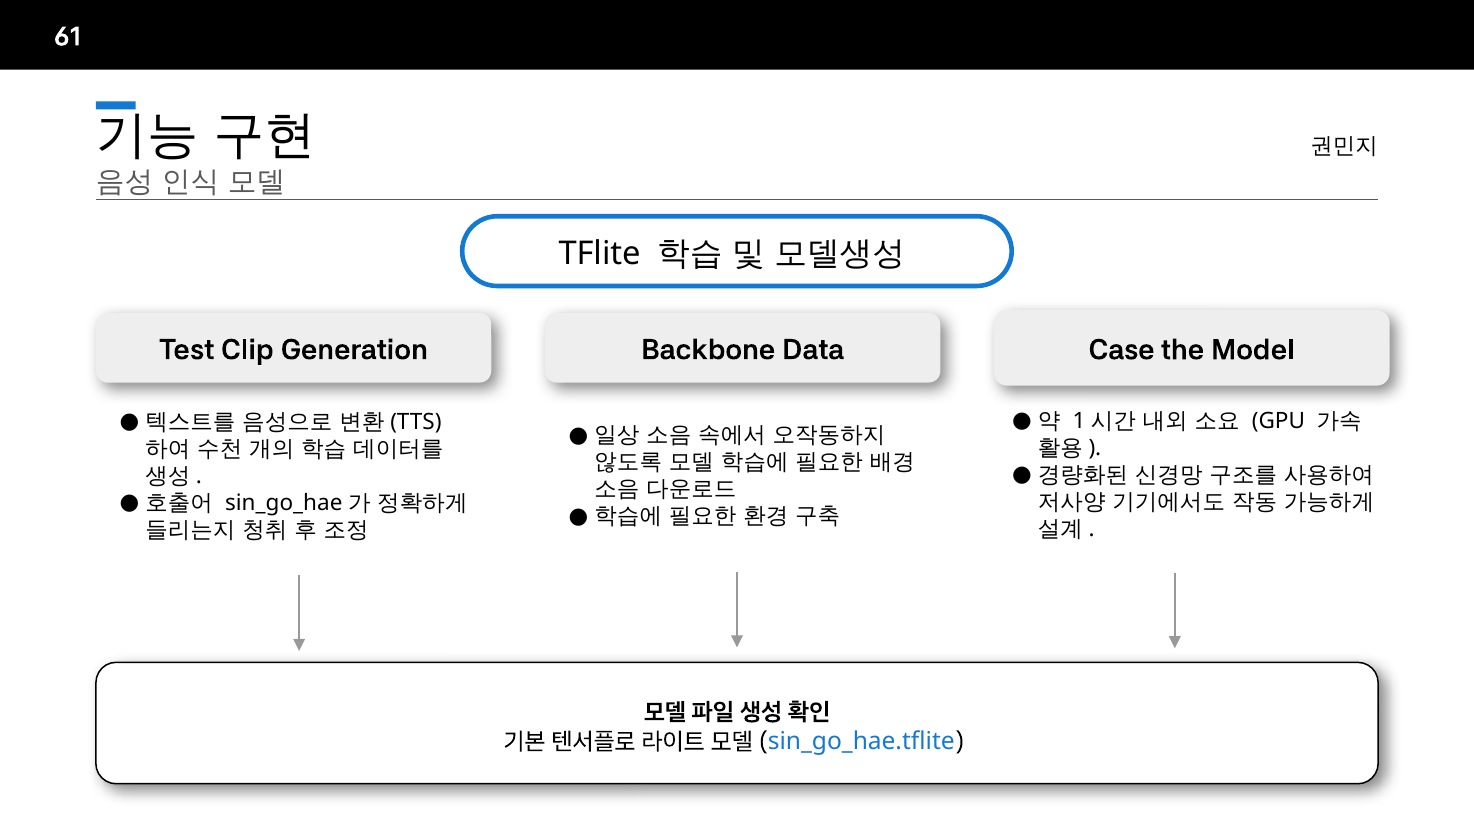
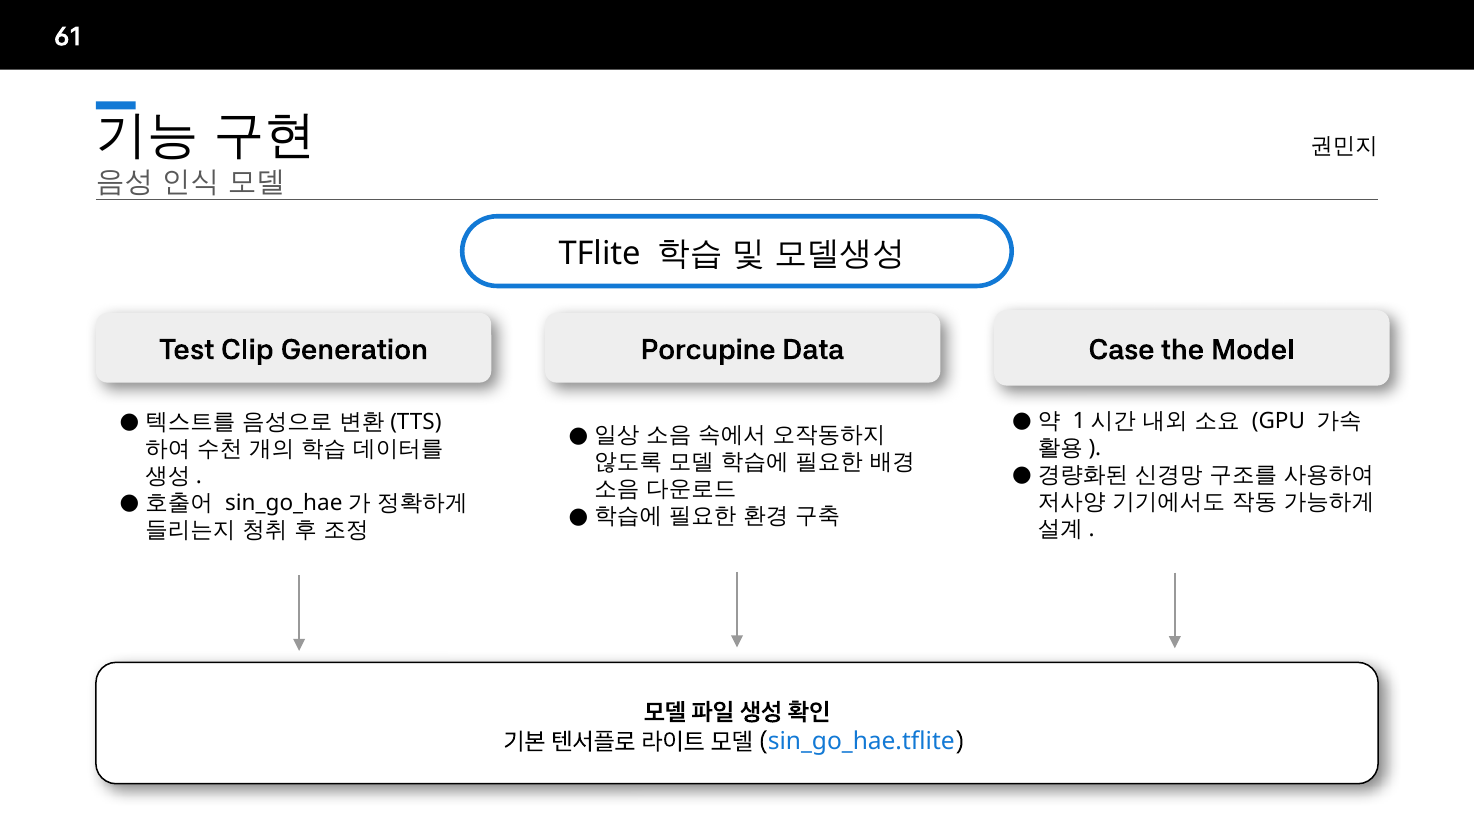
Backbone: Backbone -> Porcupine
